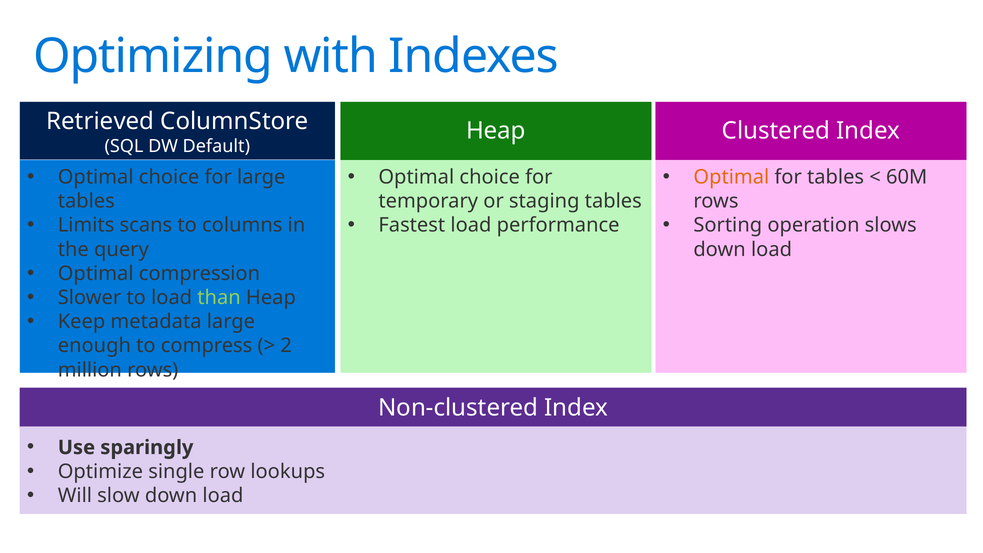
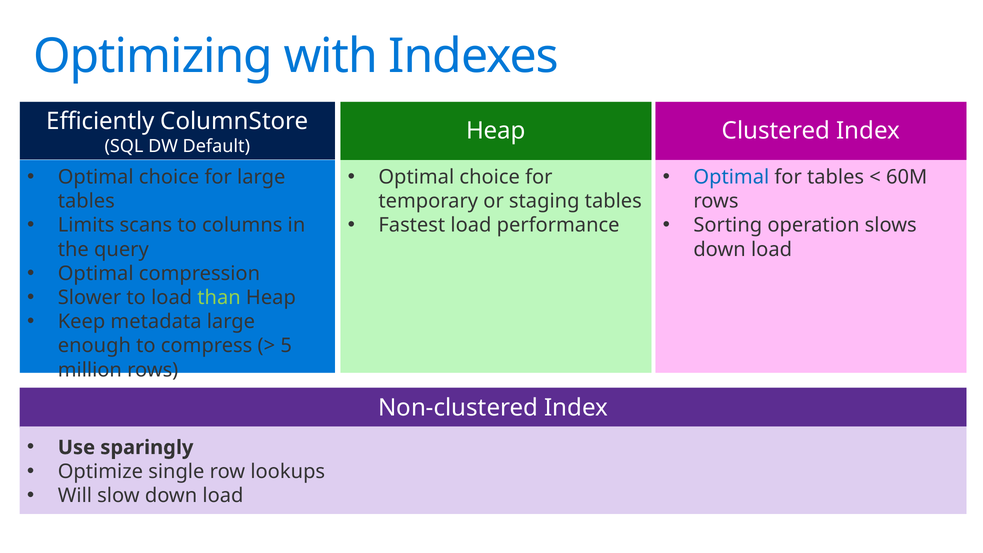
Retrieved: Retrieved -> Efficiently
Optimal at (731, 177) colour: orange -> blue
2: 2 -> 5
